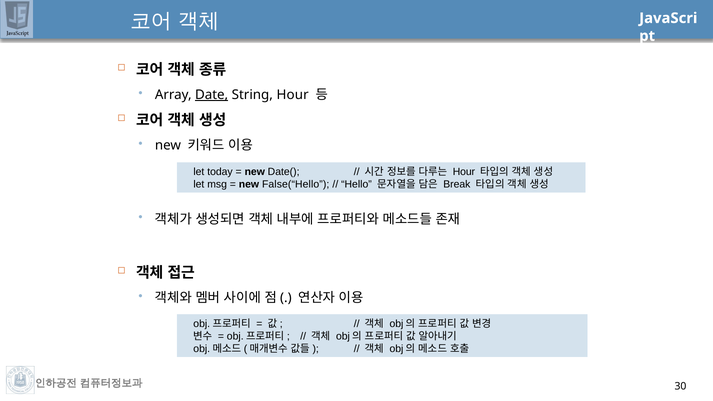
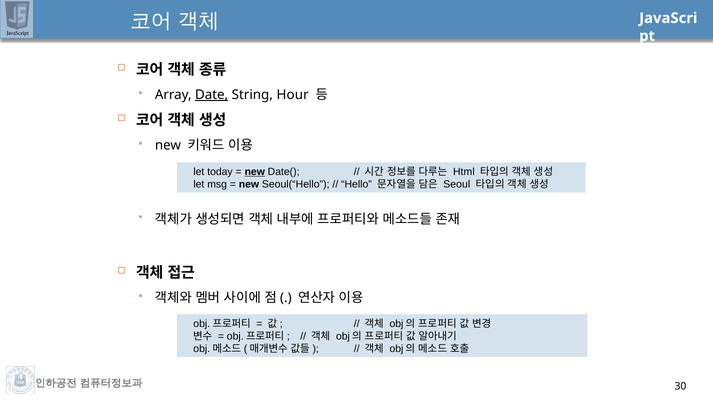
new at (255, 172) underline: none -> present
Hour at (464, 172): Hour -> Html
False(“Hello: False(“Hello -> Seoul(“Hello
Break: Break -> Seoul
